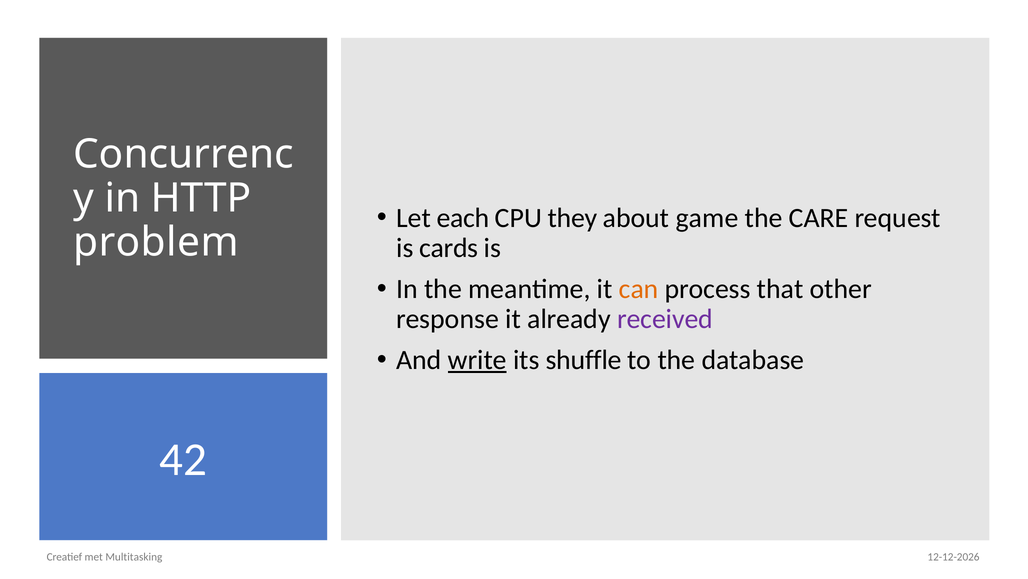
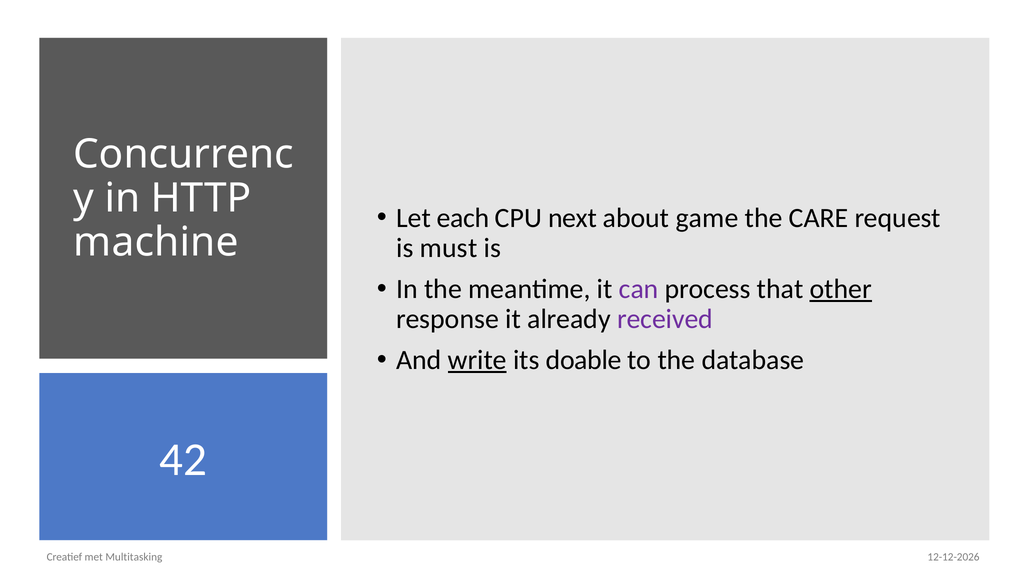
they: they -> next
problem: problem -> machine
cards: cards -> must
can colour: orange -> purple
other underline: none -> present
shuffle: shuffle -> doable
